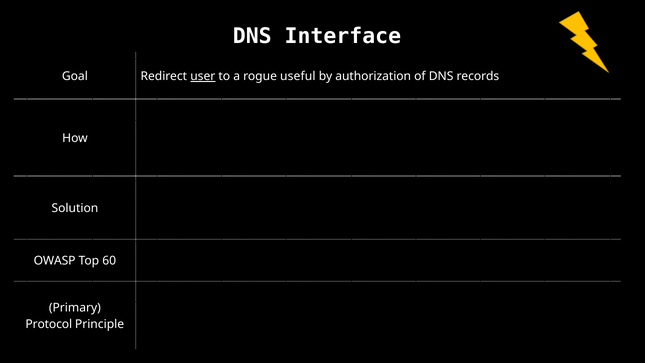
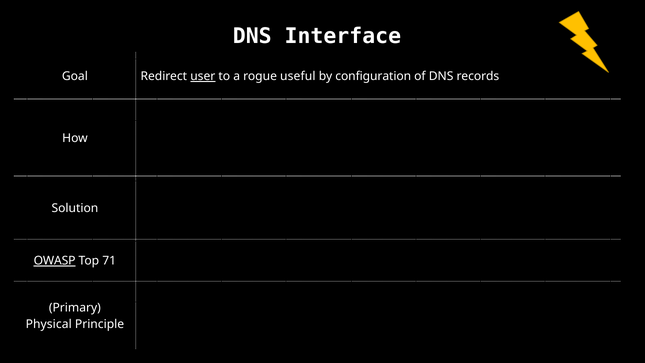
authorization: authorization -> configuration
OWASP underline: none -> present
60: 60 -> 71
Protocol: Protocol -> Physical
